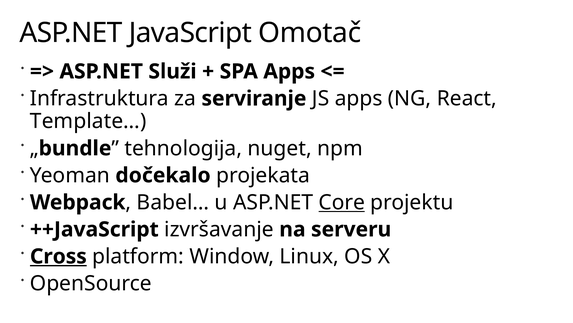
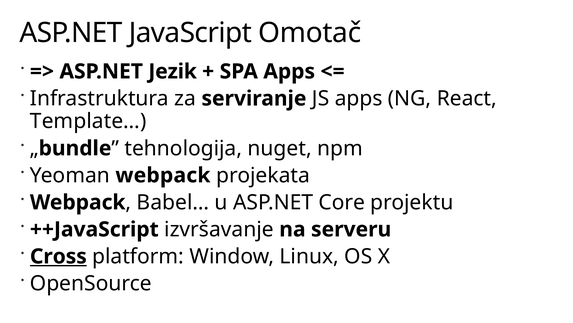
Služi: Služi -> Jezik
Yeoman dočekalo: dočekalo -> webpack
Core underline: present -> none
